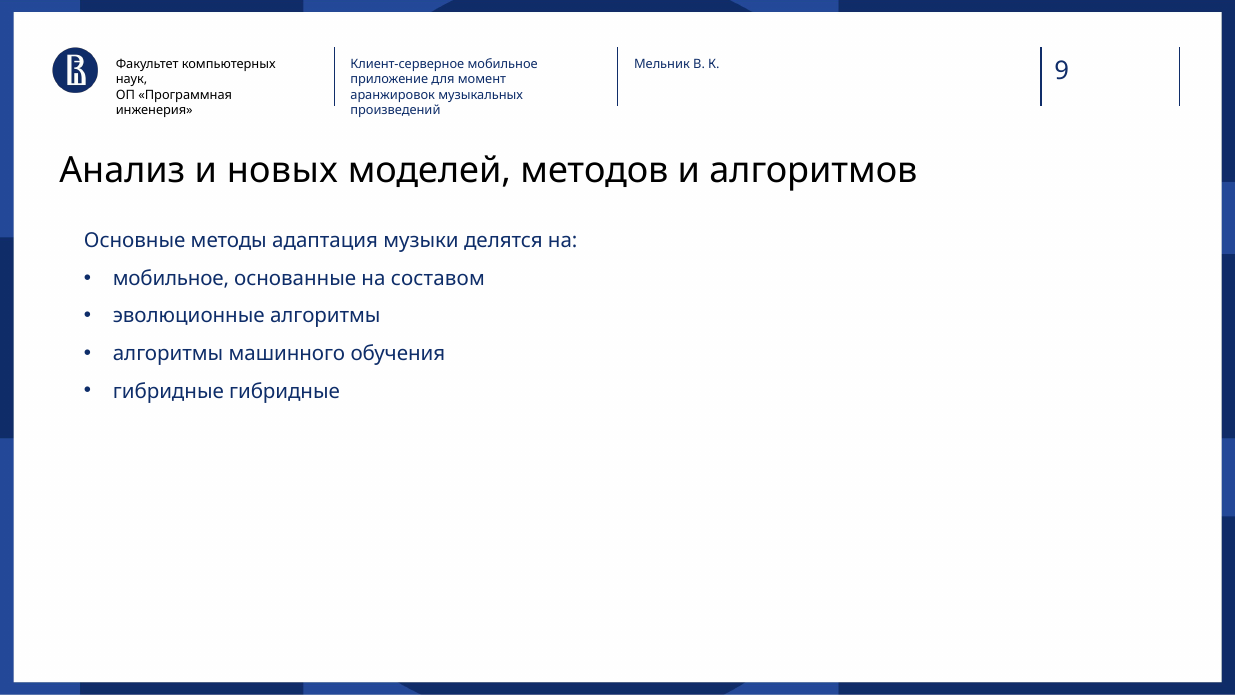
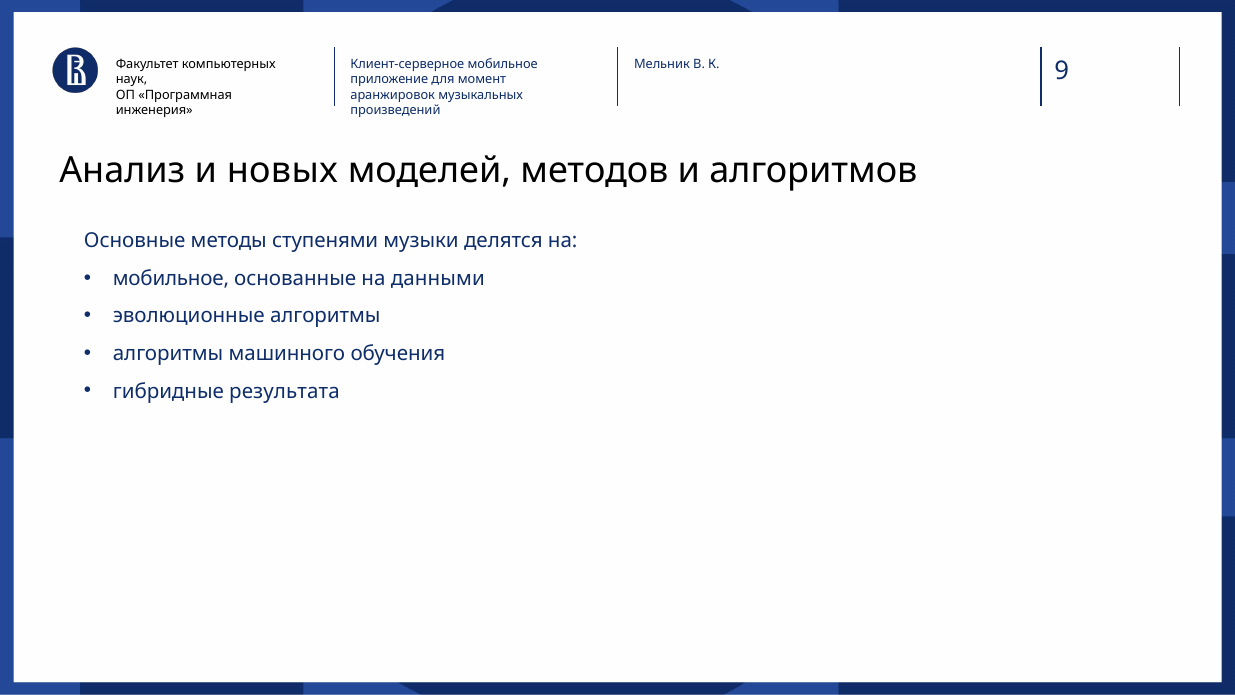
адаптация: адаптация -> ступенями
составом: составом -> данными
гибридные гибридные: гибридные -> результата
